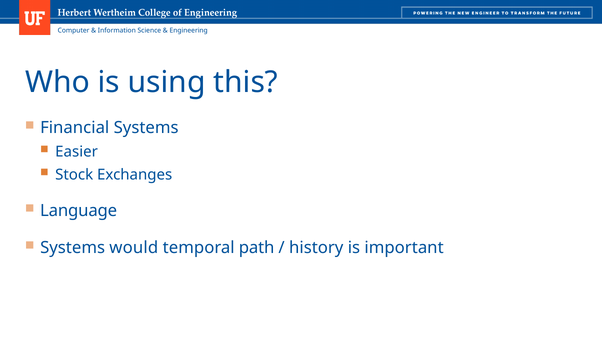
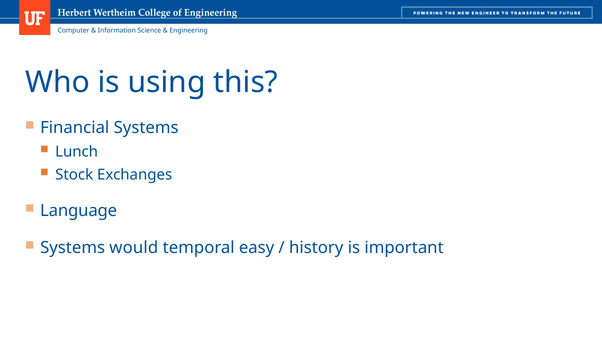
Easier: Easier -> Lunch
path: path -> easy
